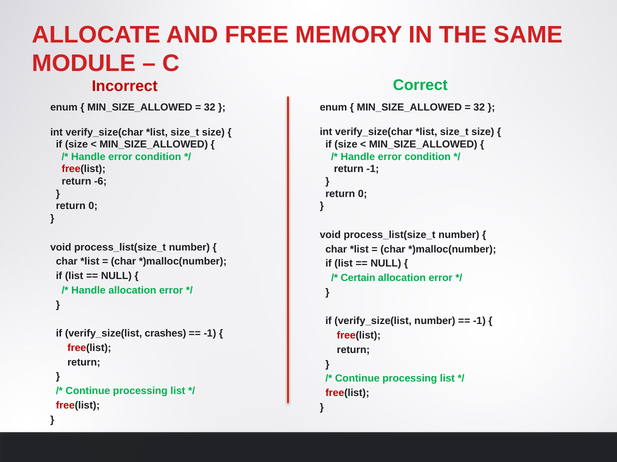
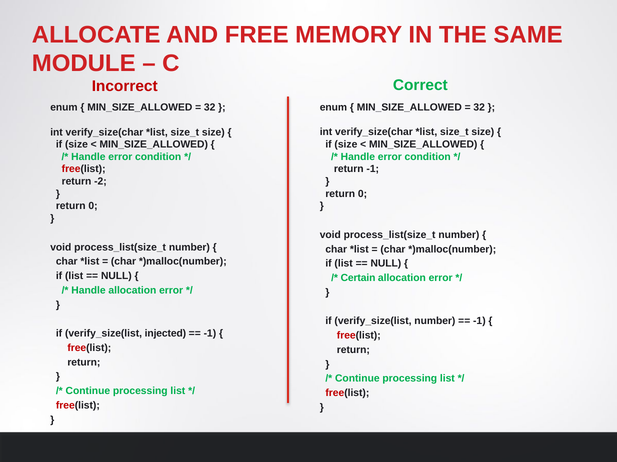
-6: -6 -> -2
crashes: crashes -> injected
